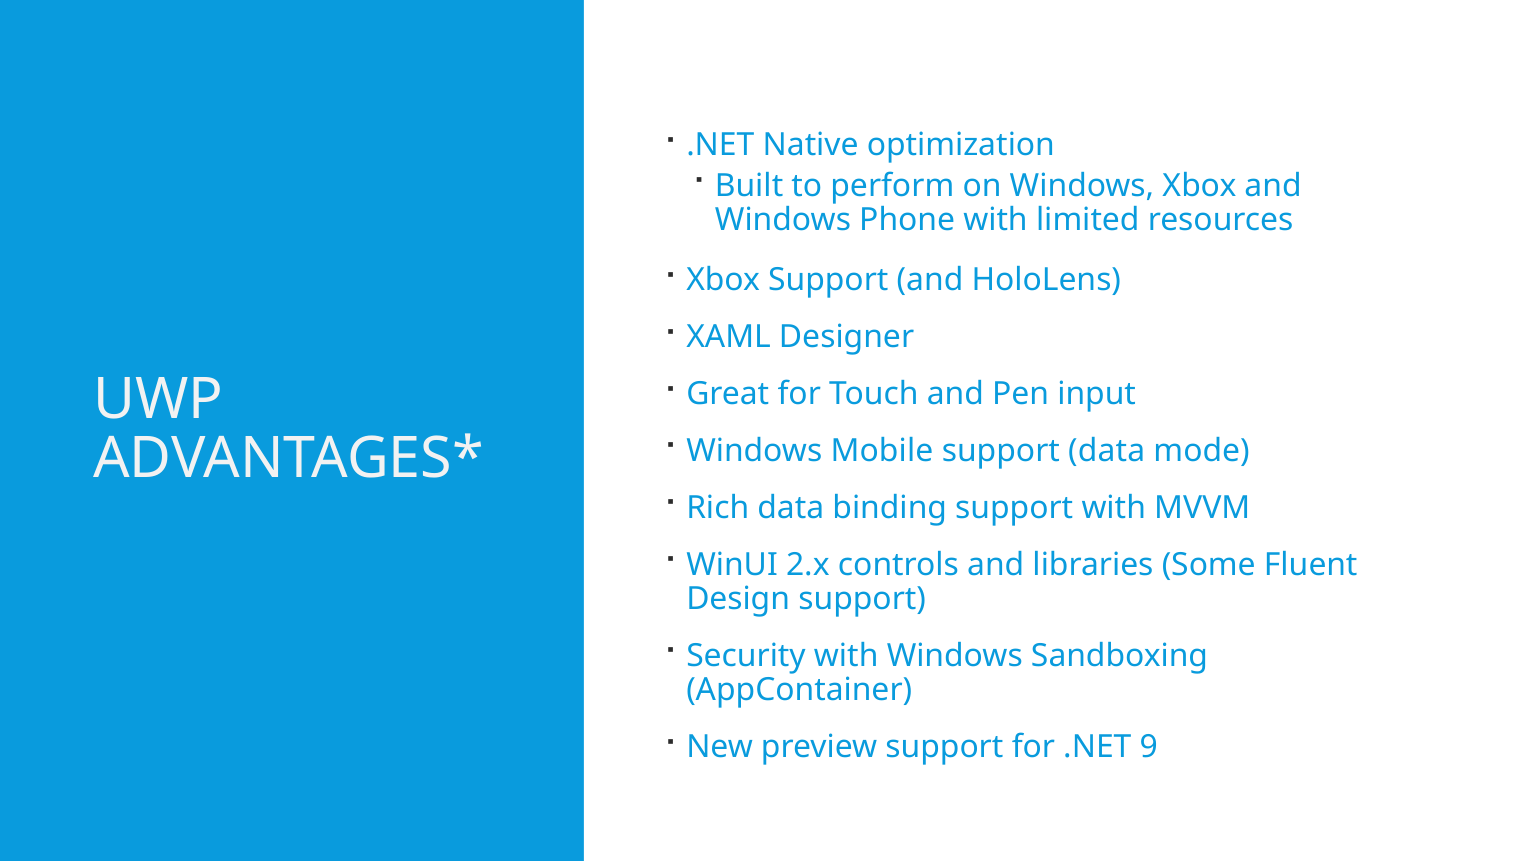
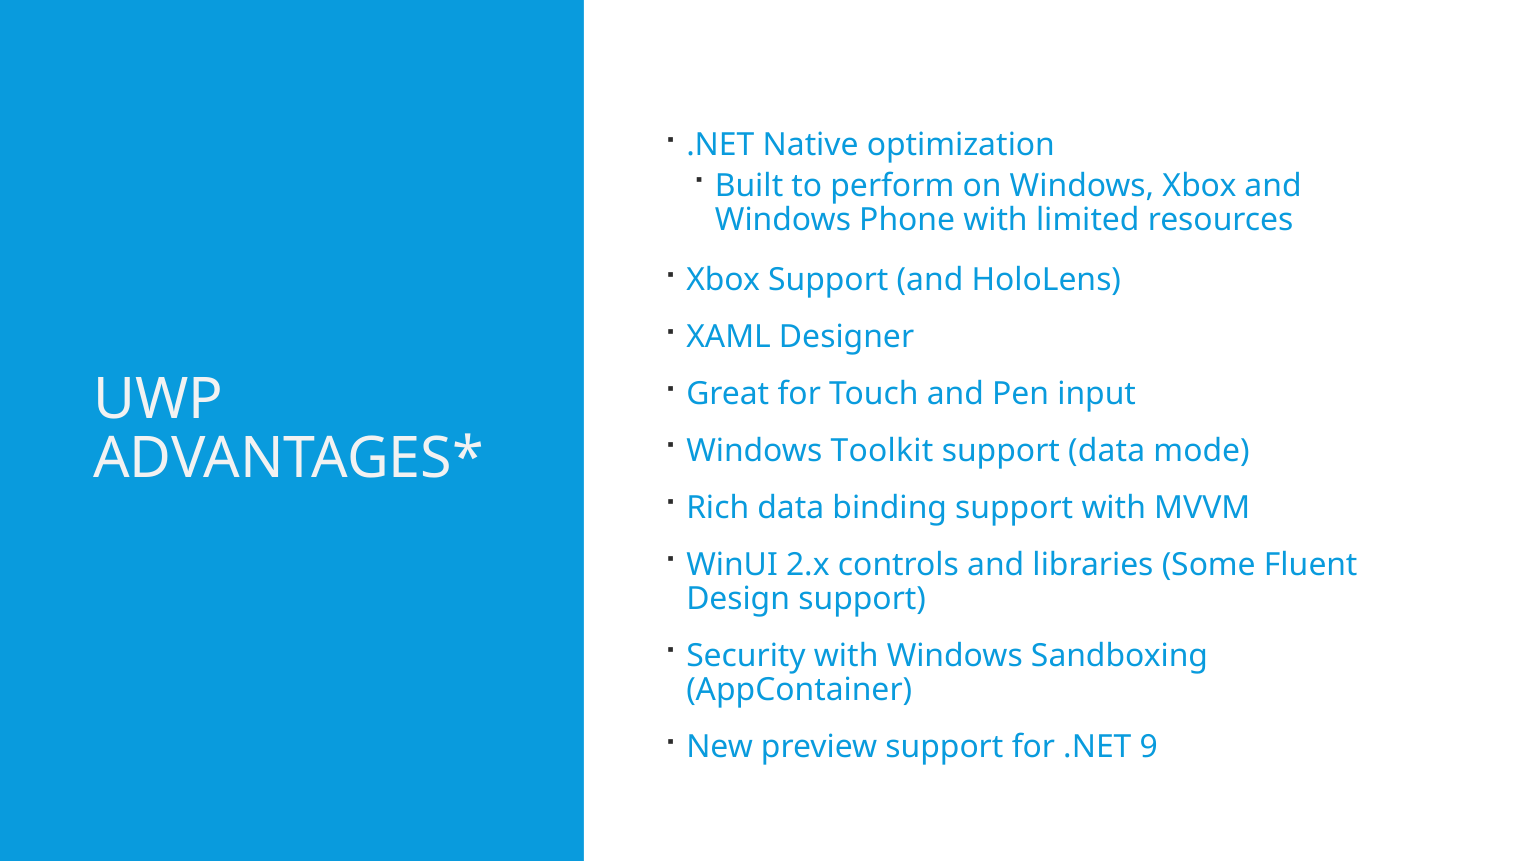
Mobile: Mobile -> Toolkit
